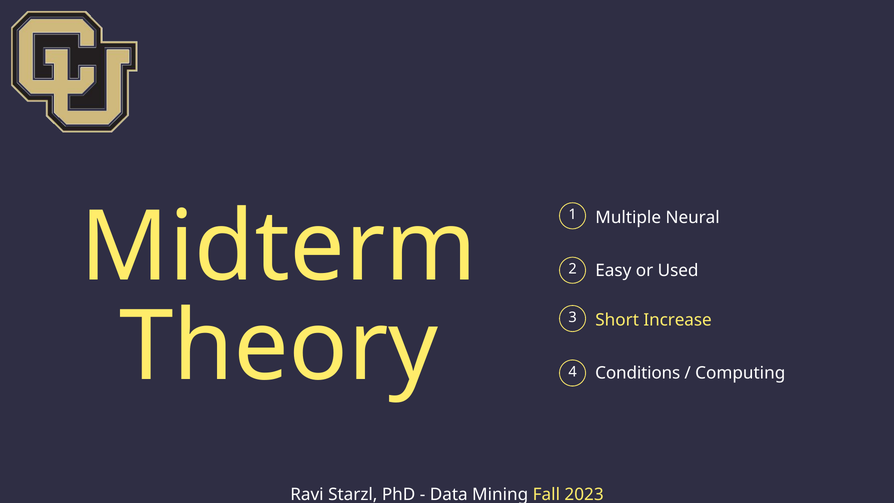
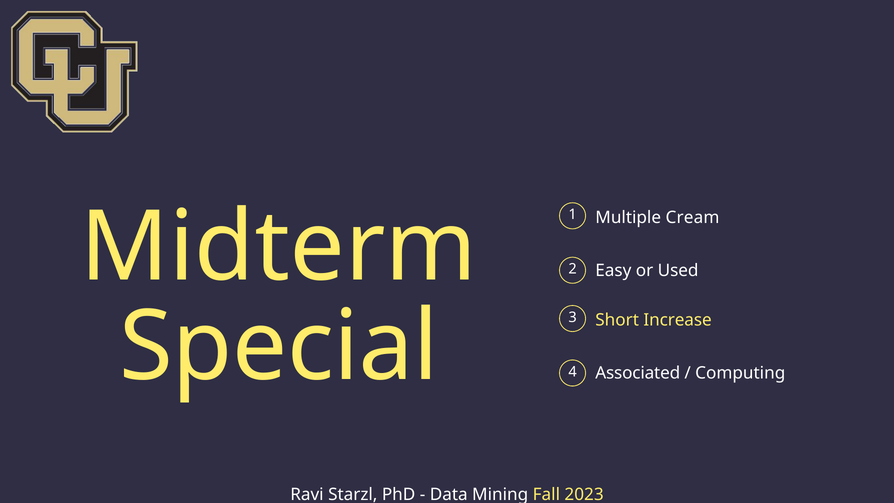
Neural: Neural -> Cream
Theory: Theory -> Special
Conditions: Conditions -> Associated
